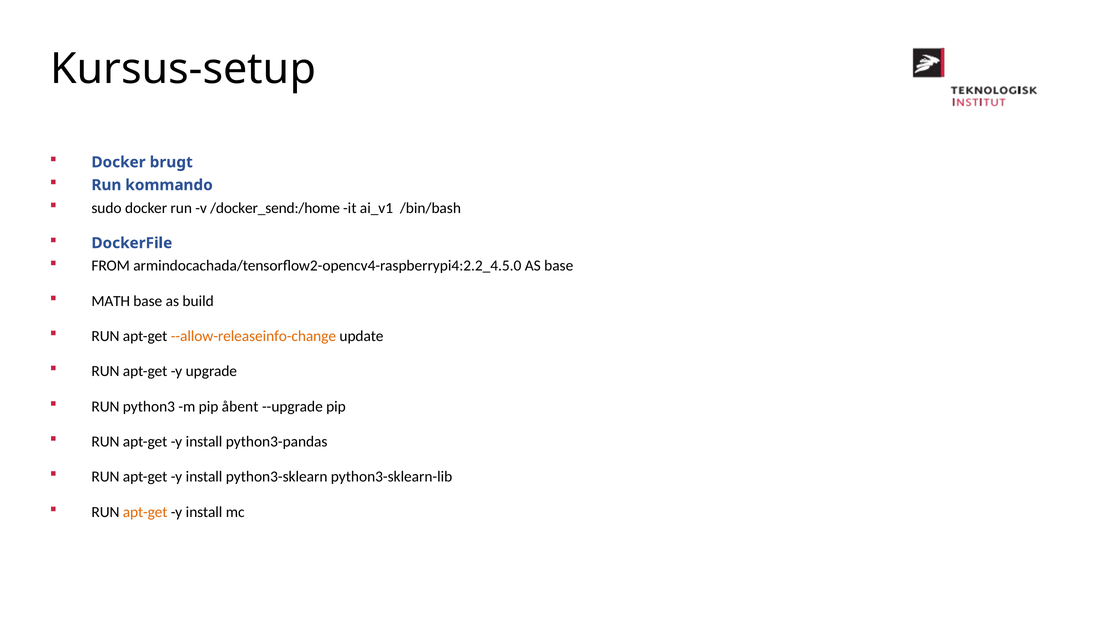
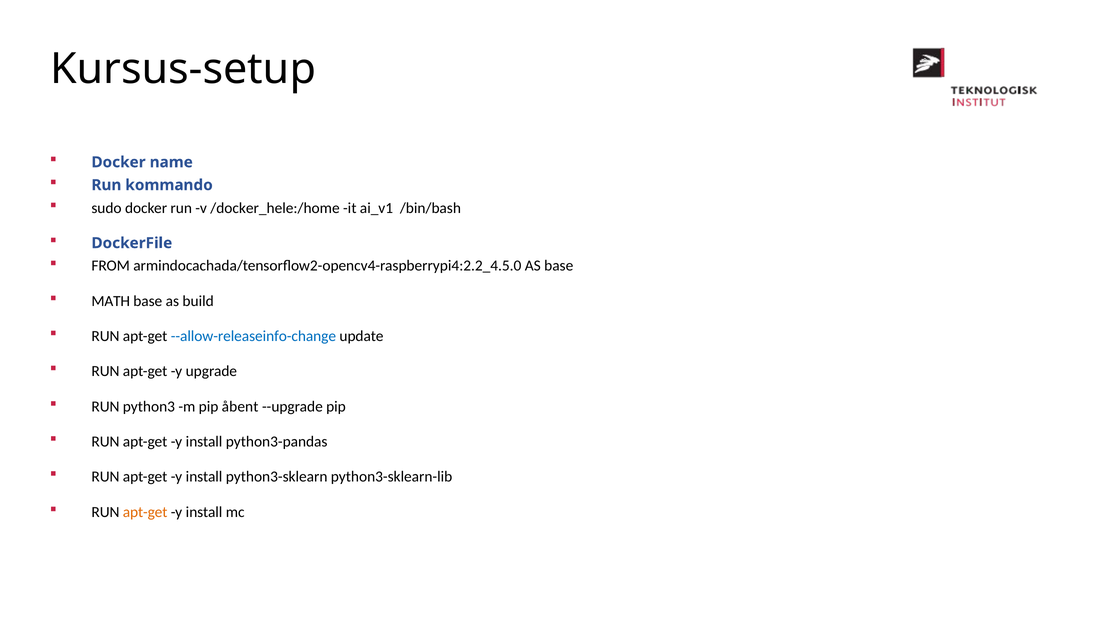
brugt: brugt -> name
/docker_send:/home: /docker_send:/home -> /docker_hele:/home
--allow-releaseinfo-change colour: orange -> blue
